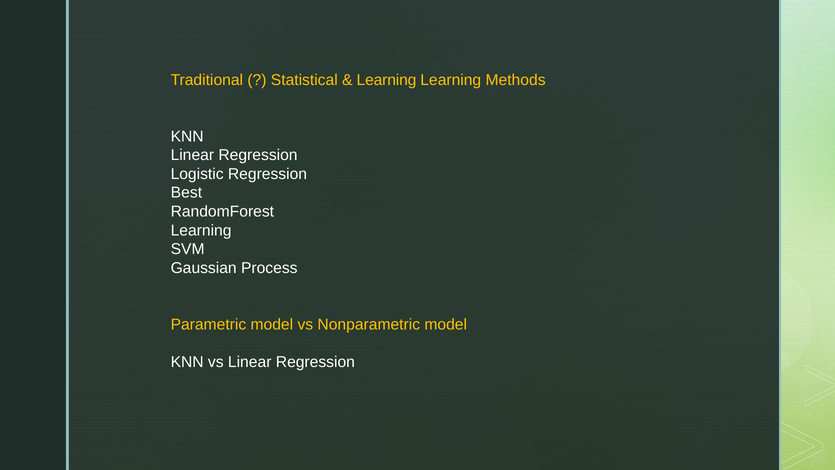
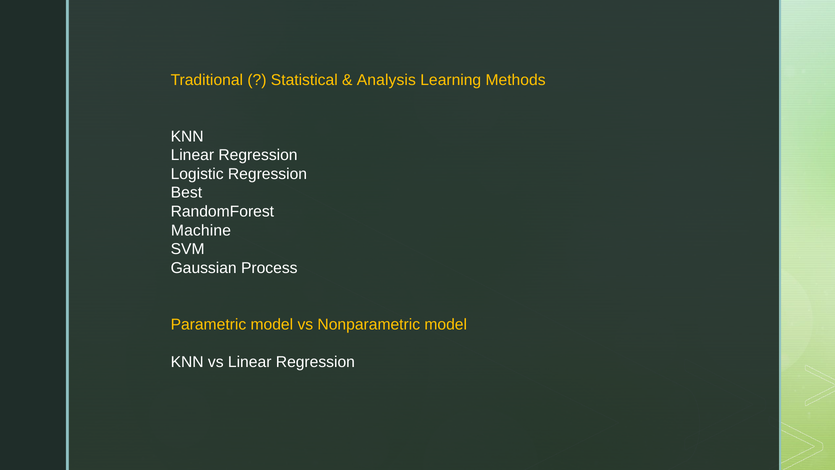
Learning at (386, 80): Learning -> Analysis
Learning at (201, 230): Learning -> Machine
